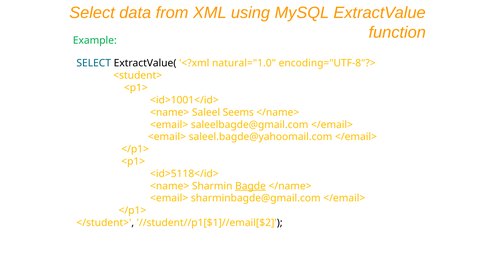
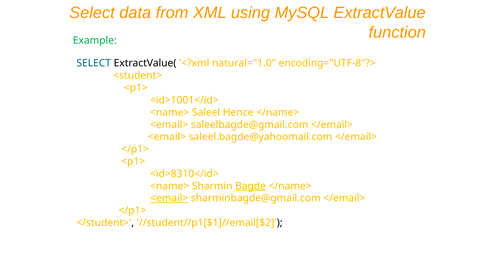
Seems: Seems -> Hence
<id>5118</id>: <id>5118</id> -> <id>8310</id>
<email> at (169, 198) underline: none -> present
